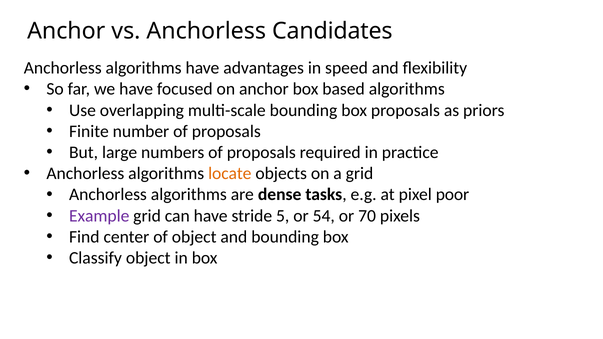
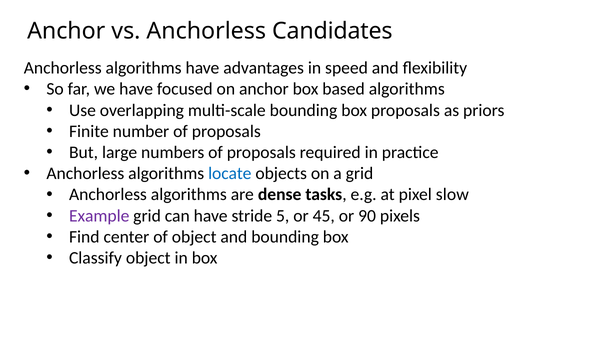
locate colour: orange -> blue
poor: poor -> slow
54: 54 -> 45
70: 70 -> 90
